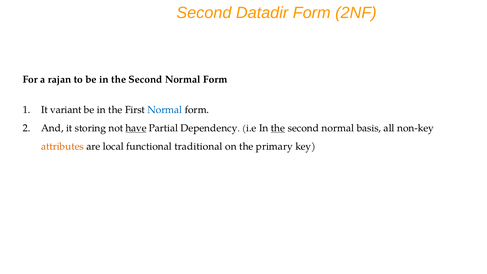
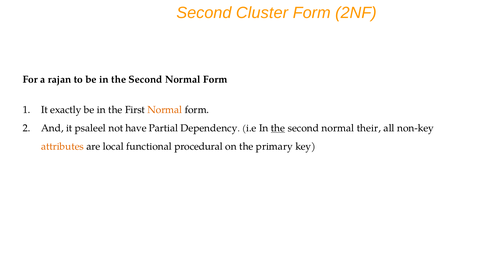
Datadir: Datadir -> Cluster
variant: variant -> exactly
Normal at (165, 110) colour: blue -> orange
storing: storing -> psaleel
have underline: present -> none
basis: basis -> their
traditional: traditional -> procedural
